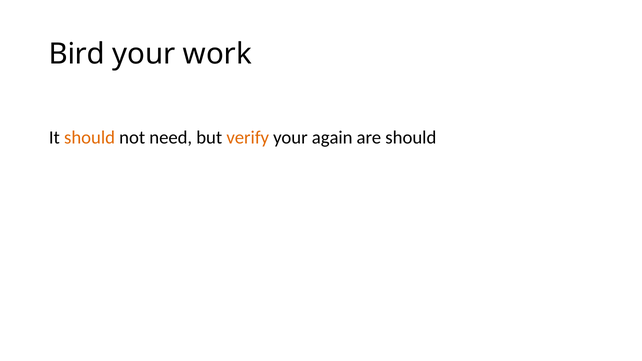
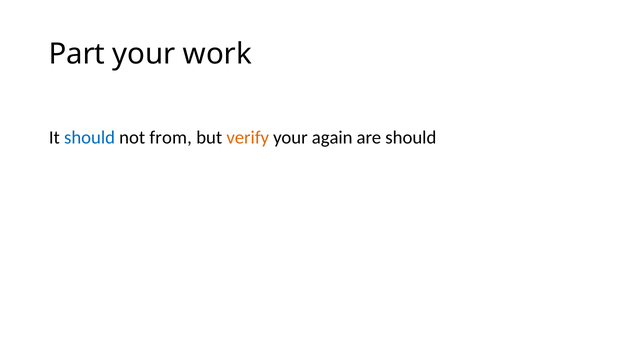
Bird: Bird -> Part
should at (90, 138) colour: orange -> blue
need: need -> from
